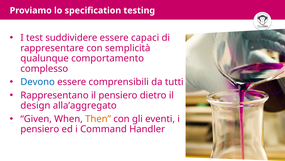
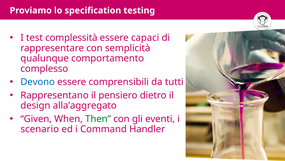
suddividere: suddividere -> complessità
Then colour: orange -> green
pensiero at (40, 129): pensiero -> scenario
